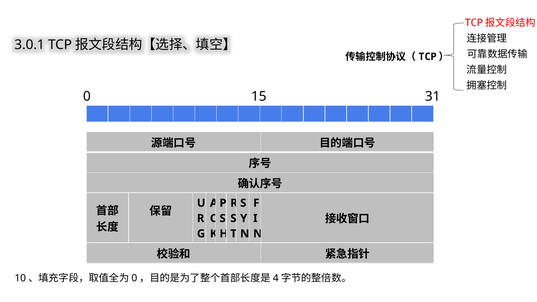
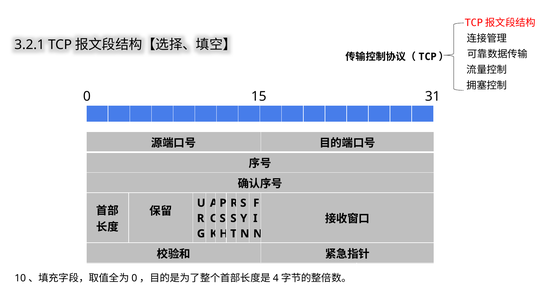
3.0.1: 3.0.1 -> 3.2.1
